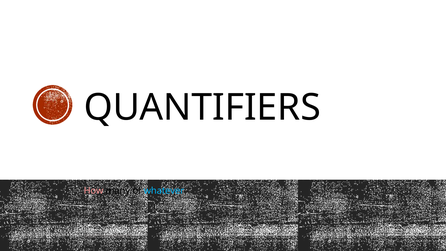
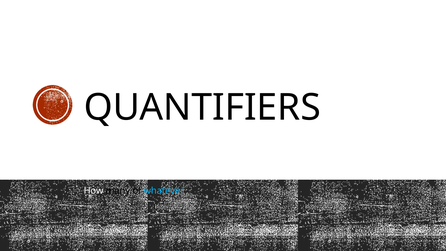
How colour: pink -> white
